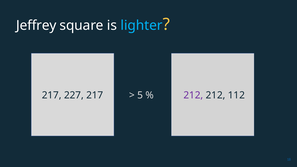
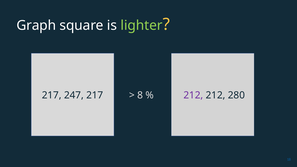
Jeffrey: Jeffrey -> Graph
lighter colour: light blue -> light green
227: 227 -> 247
5: 5 -> 8
112: 112 -> 280
